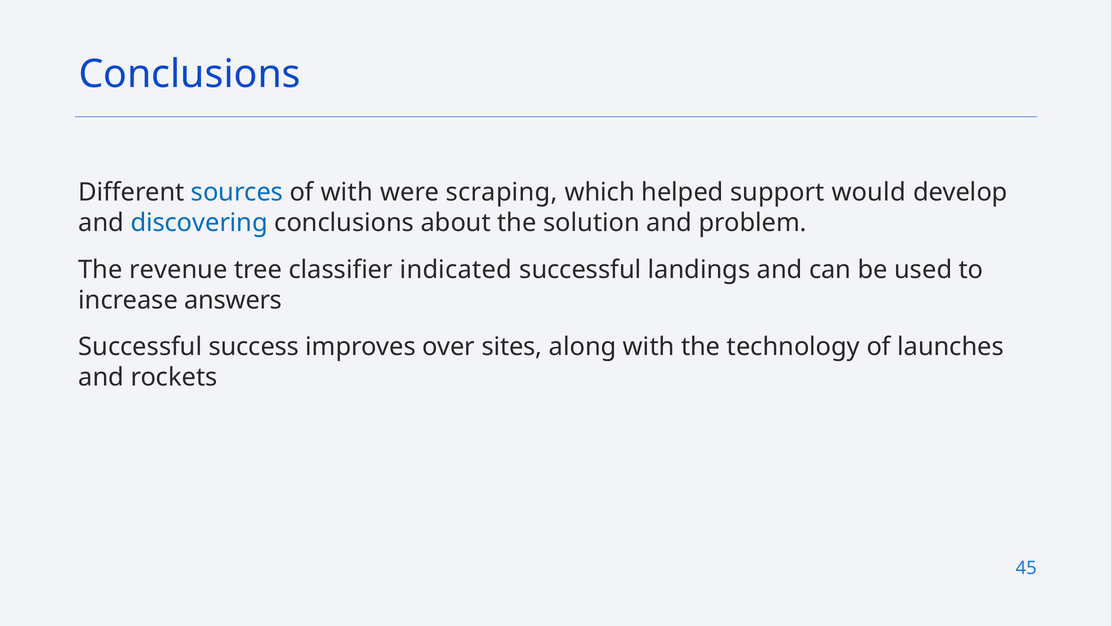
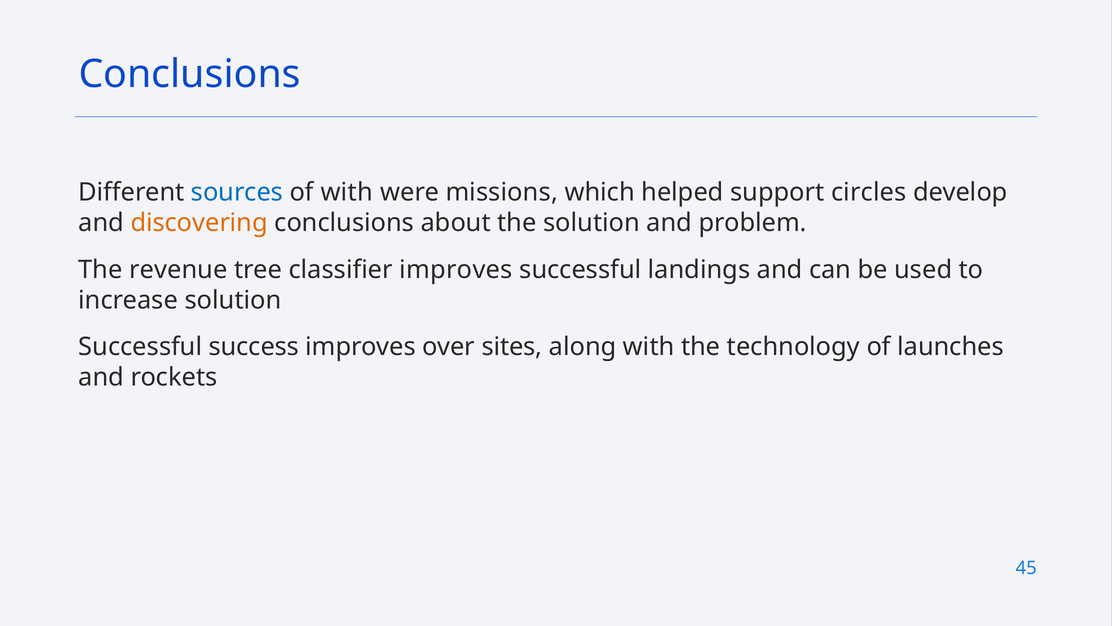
scraping: scraping -> missions
would: would -> circles
discovering colour: blue -> orange
classifier indicated: indicated -> improves
increase answers: answers -> solution
